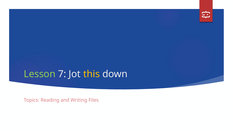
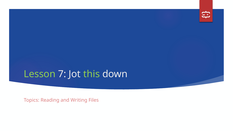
this colour: yellow -> light green
